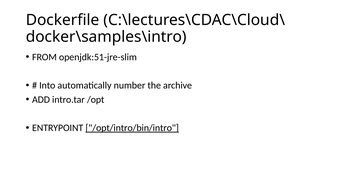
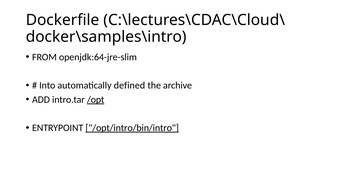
openjdk:51-jre-slim: openjdk:51-jre-slim -> openjdk:64-jre-slim
number: number -> defined
/opt underline: none -> present
